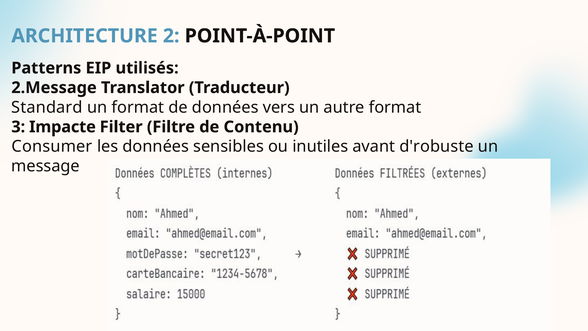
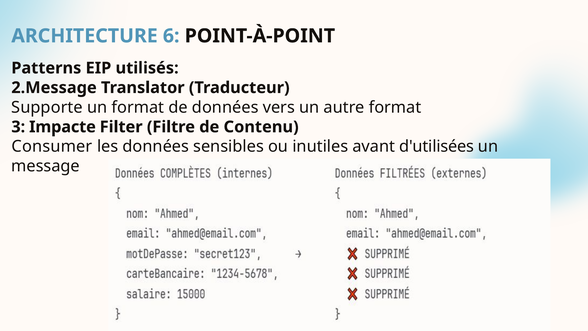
2: 2 -> 6
Standard: Standard -> Supporte
d'robuste: d'robuste -> d'utilisées
